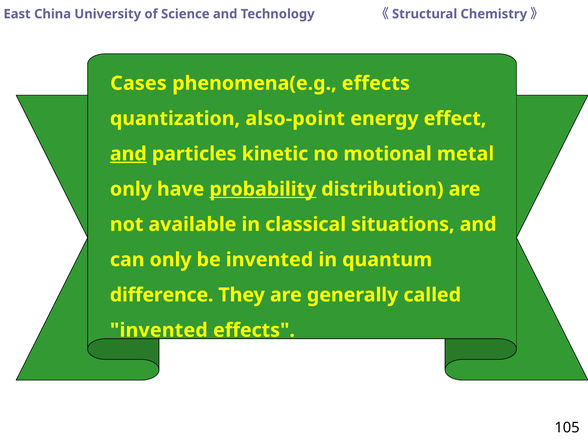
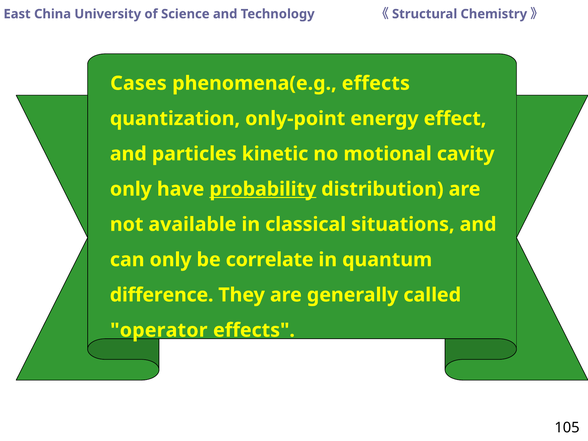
also-point: also-point -> only-point
and at (128, 154) underline: present -> none
metal: metal -> cavity
be invented: invented -> correlate
invented at (159, 330): invented -> operator
